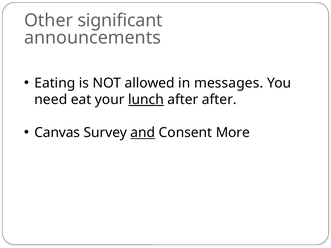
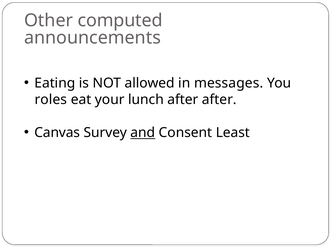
significant: significant -> computed
need: need -> roles
lunch underline: present -> none
More: More -> Least
